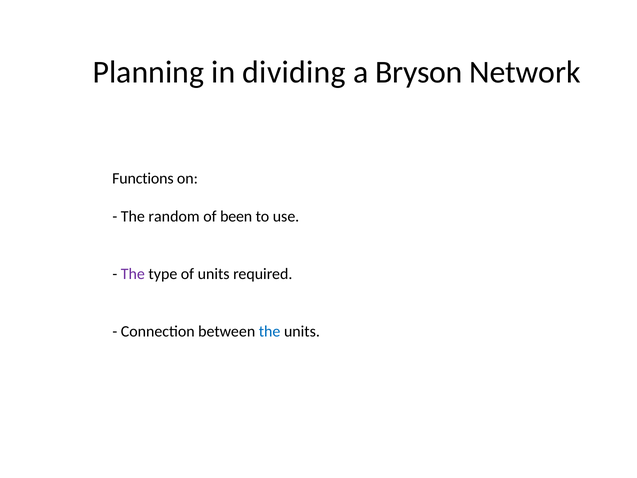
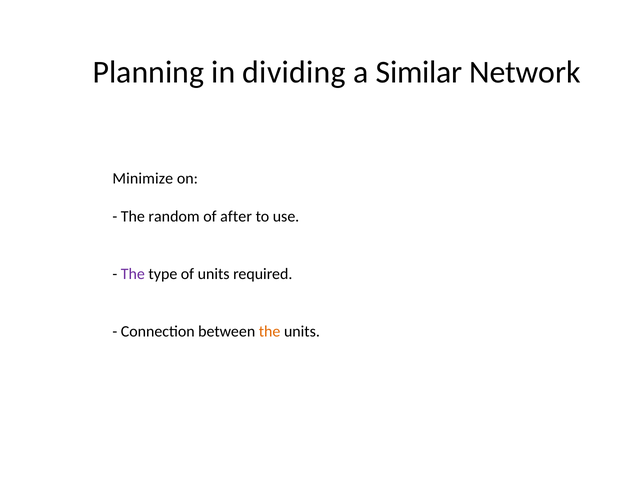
Bryson: Bryson -> Similar
Functions: Functions -> Minimize
been: been -> after
the at (270, 331) colour: blue -> orange
